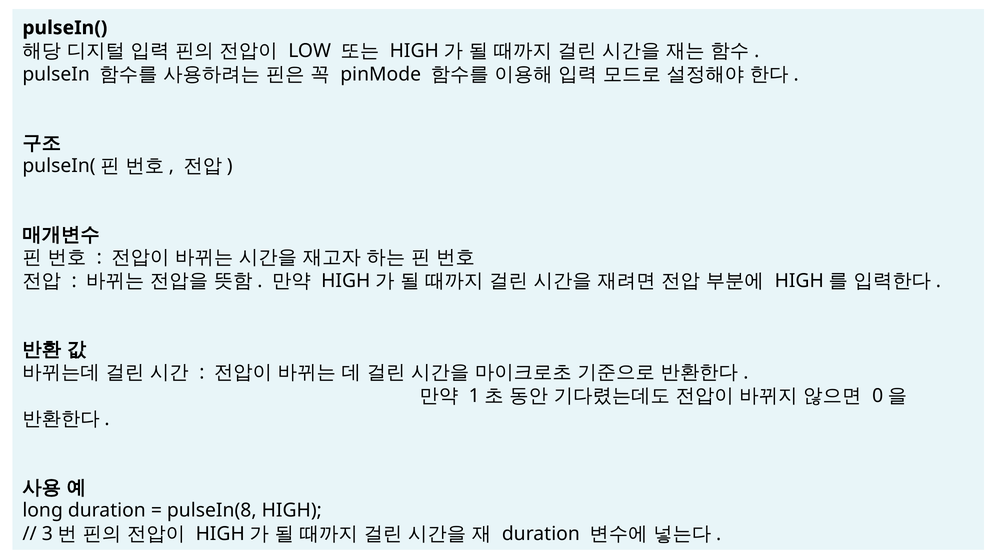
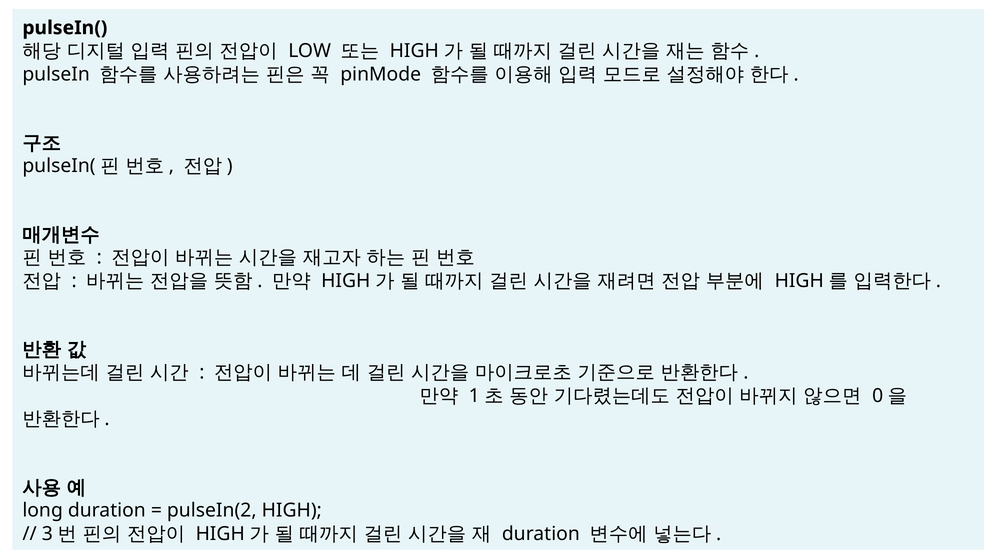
pulseIn(8: pulseIn(8 -> pulseIn(2
